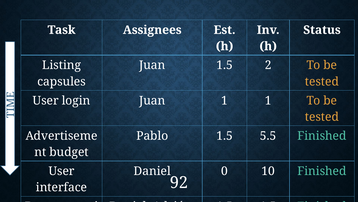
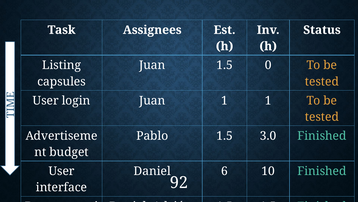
2: 2 -> 0
5.5: 5.5 -> 3.0
0: 0 -> 6
